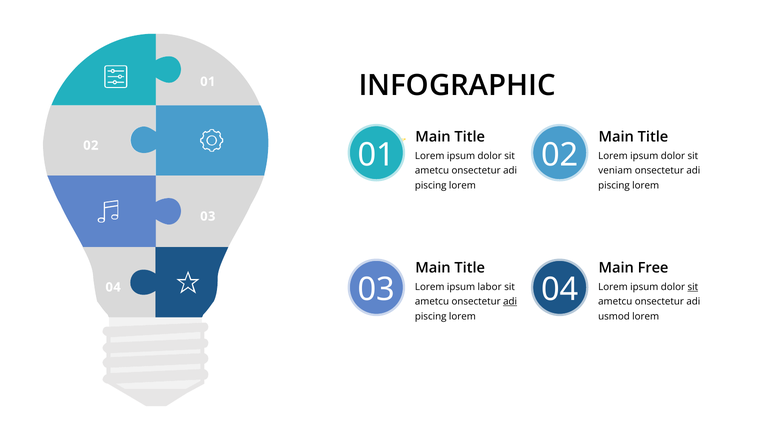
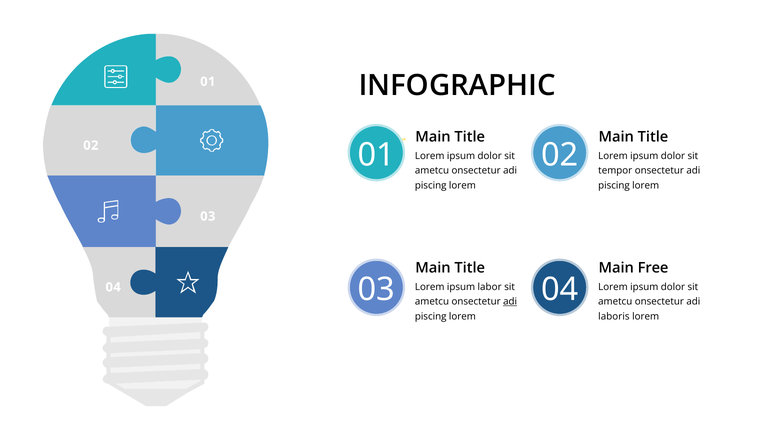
veniam: veniam -> tempor
sit at (693, 287) underline: present -> none
usmod: usmod -> laboris
